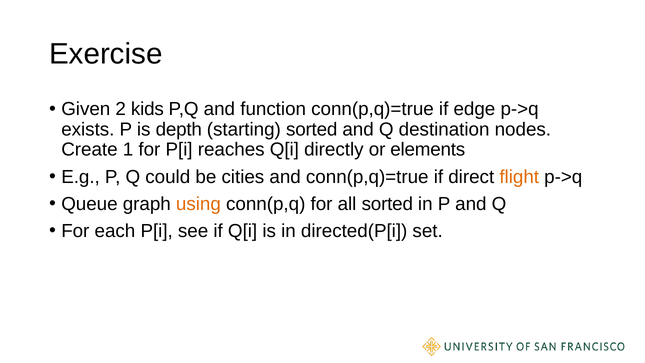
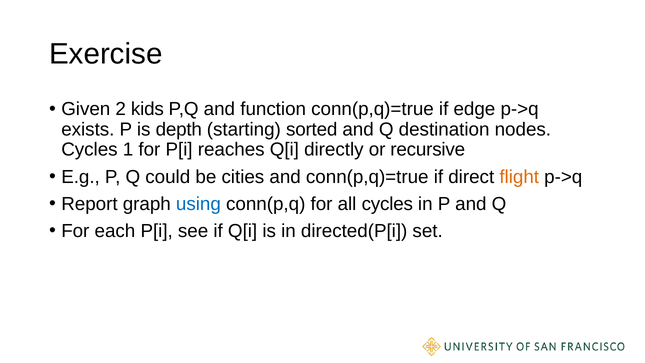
Create at (89, 150): Create -> Cycles
elements: elements -> recursive
Queue: Queue -> Report
using colour: orange -> blue
all sorted: sorted -> cycles
